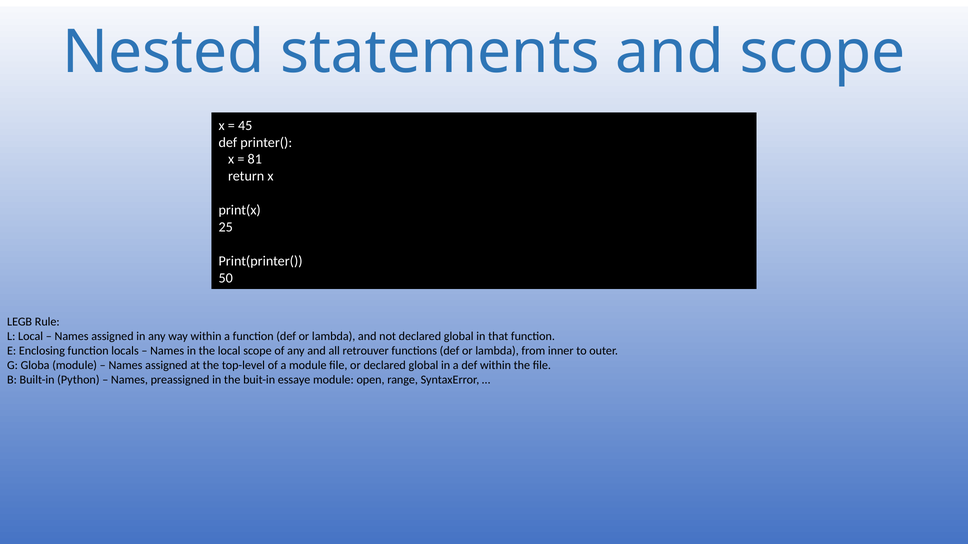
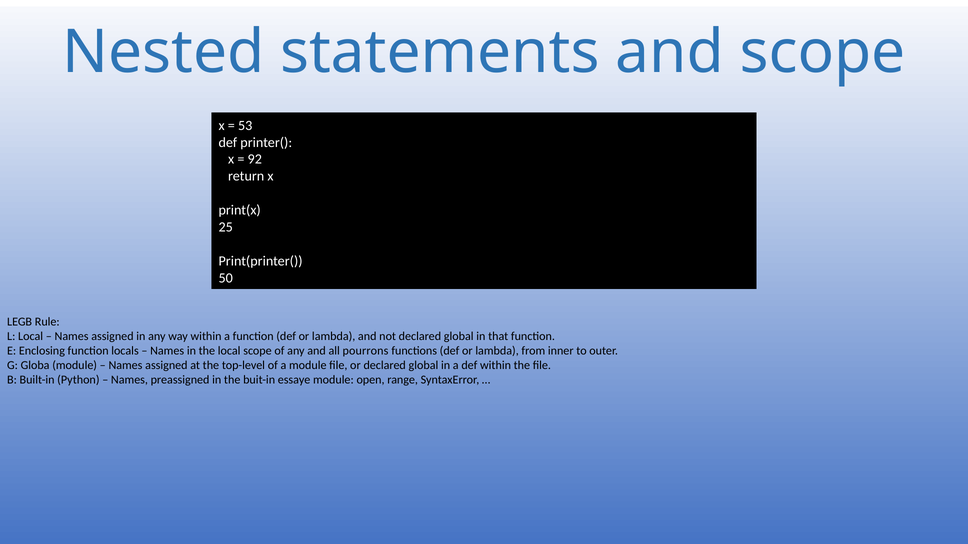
45: 45 -> 53
81: 81 -> 92
retrouver: retrouver -> pourrons
